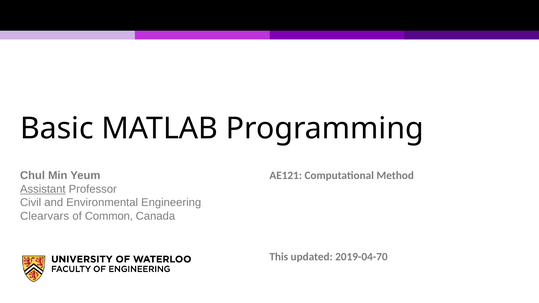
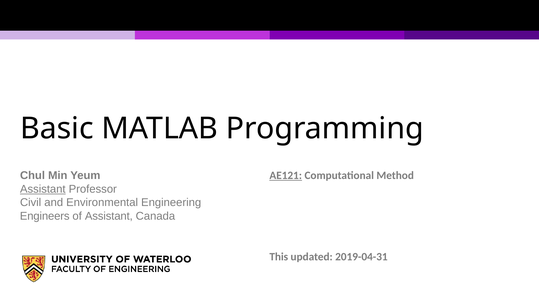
AE121 underline: none -> present
Clearvars: Clearvars -> Engineers
of Common: Common -> Assistant
2019-04-70: 2019-04-70 -> 2019-04-31
